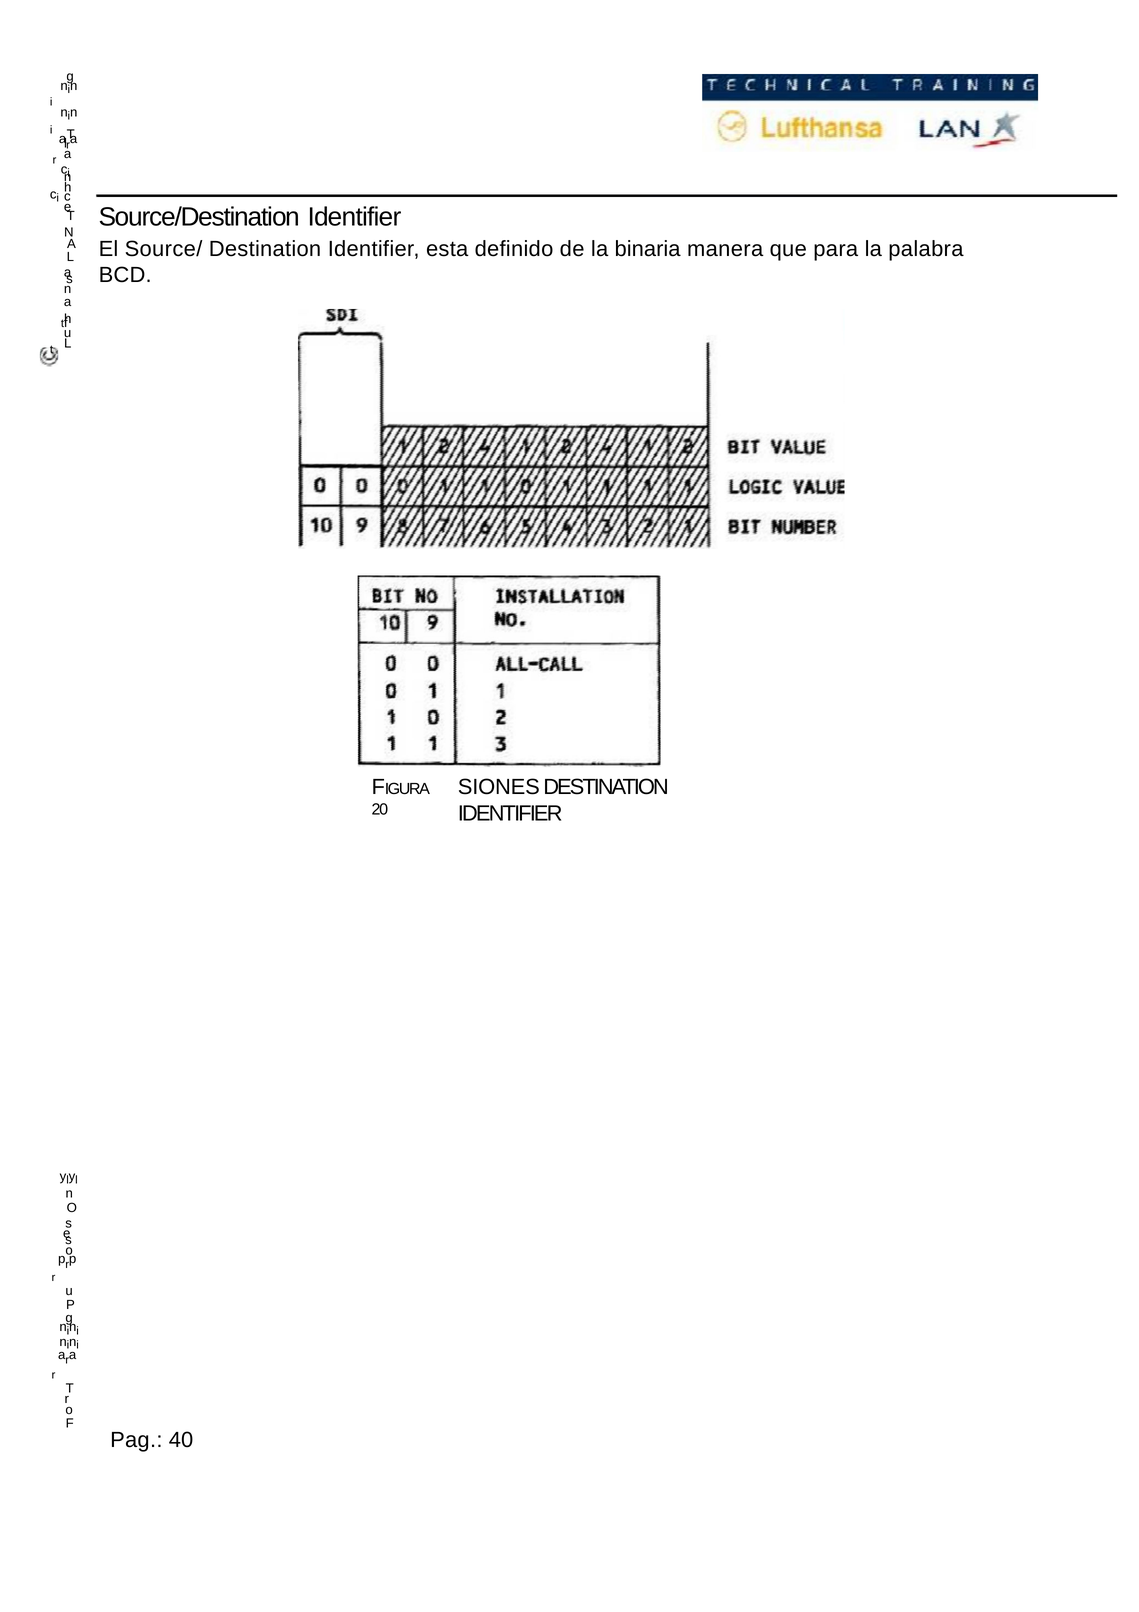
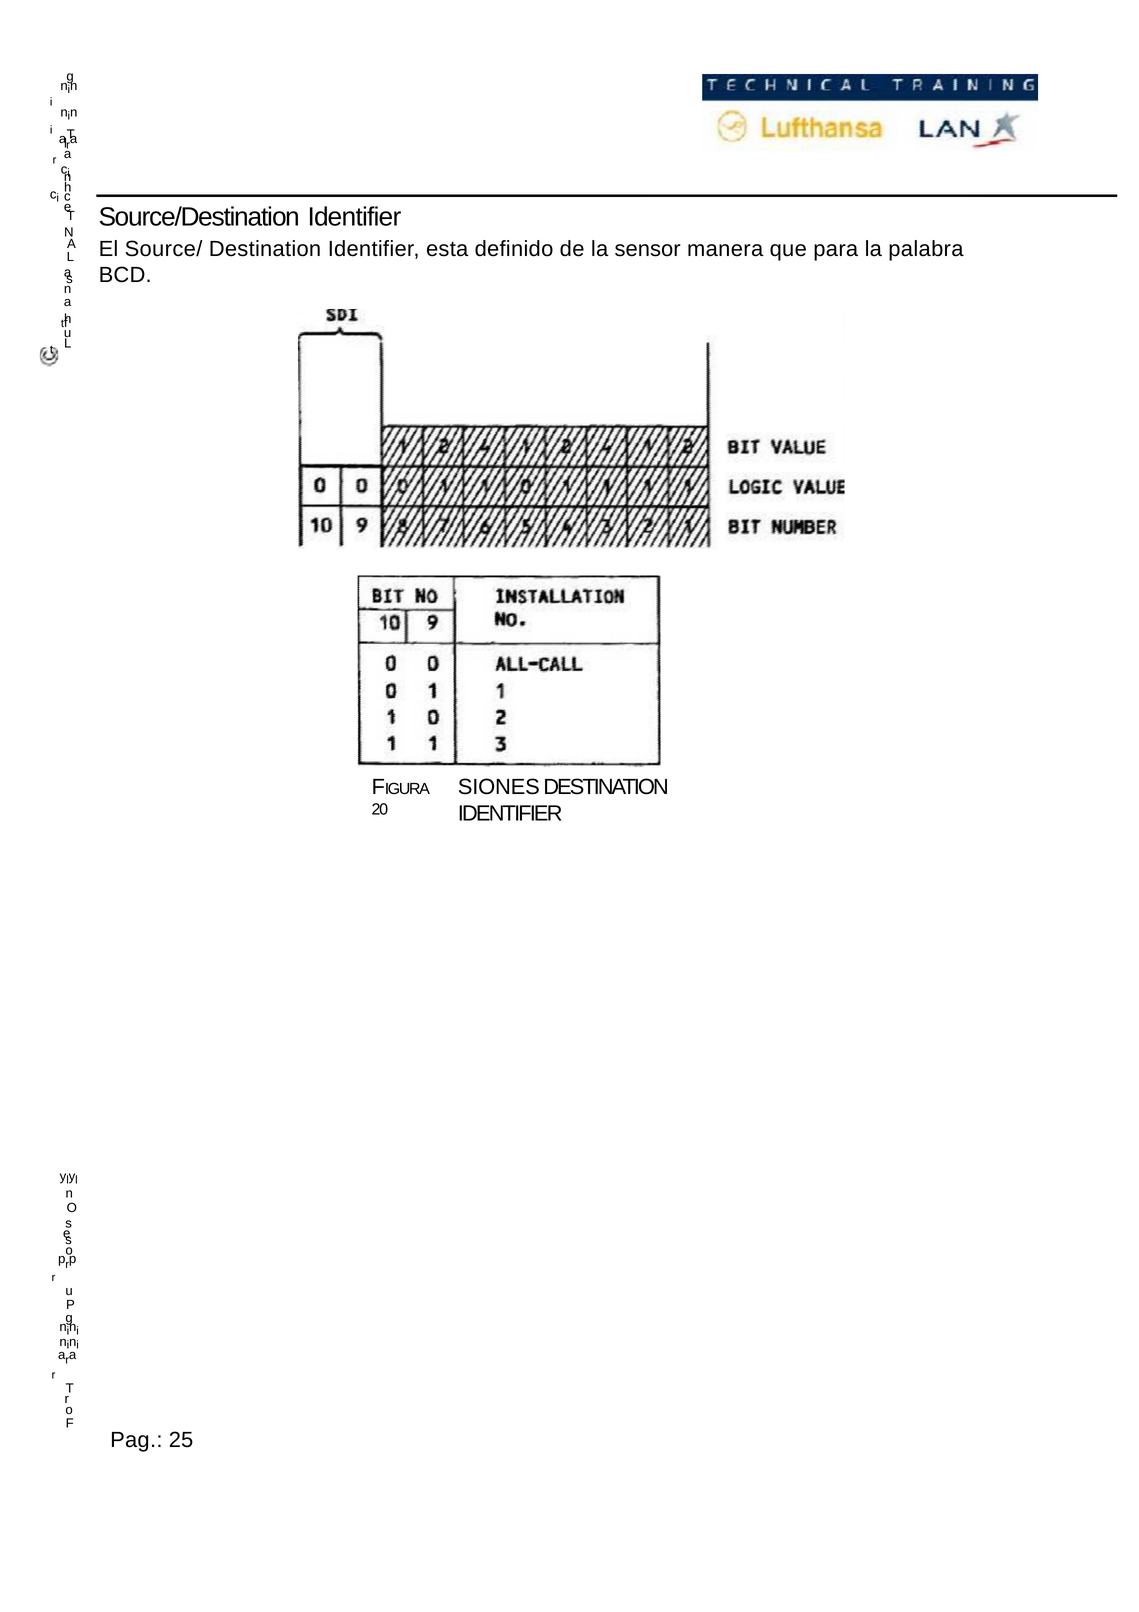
binaria: binaria -> sensor
40: 40 -> 25
